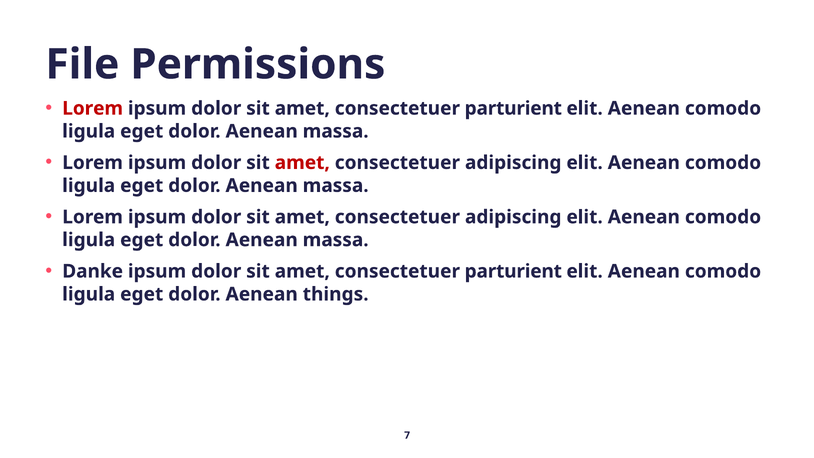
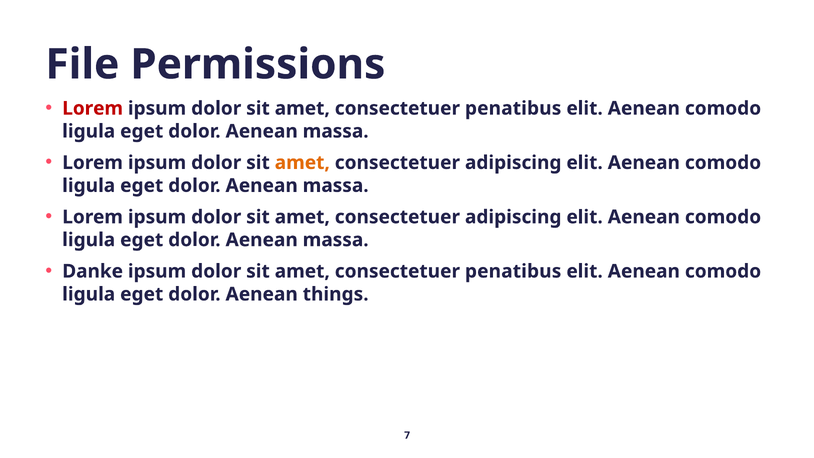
parturient at (513, 108): parturient -> penatibus
amet at (302, 163) colour: red -> orange
parturient at (513, 271): parturient -> penatibus
